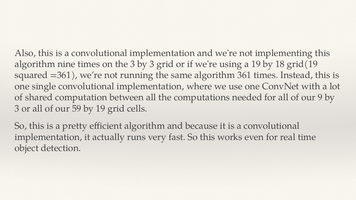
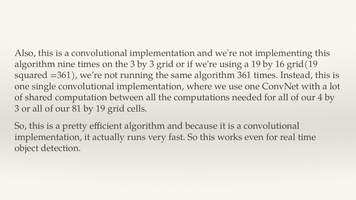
18: 18 -> 16
9: 9 -> 4
59: 59 -> 81
